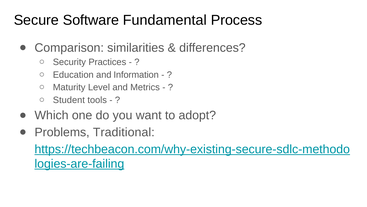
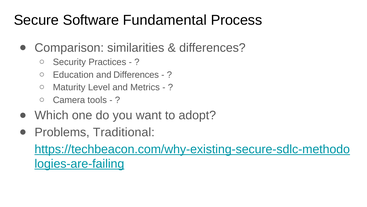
and Information: Information -> Differences
Student: Student -> Camera
